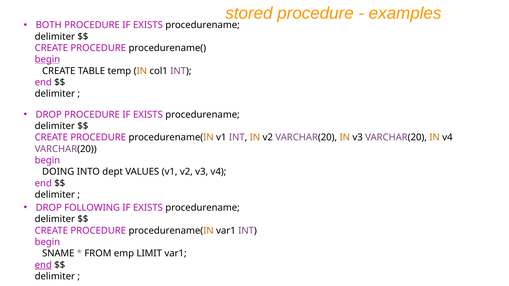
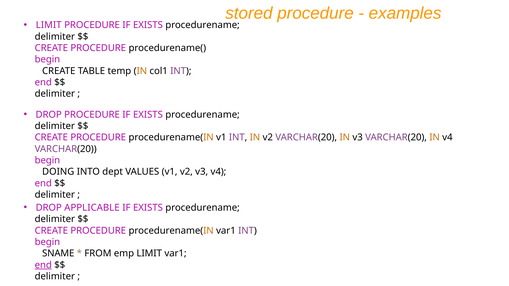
BOTH at (49, 25): BOTH -> LIMIT
begin at (47, 60) underline: present -> none
FOLLOWING: FOLLOWING -> APPLICABLE
